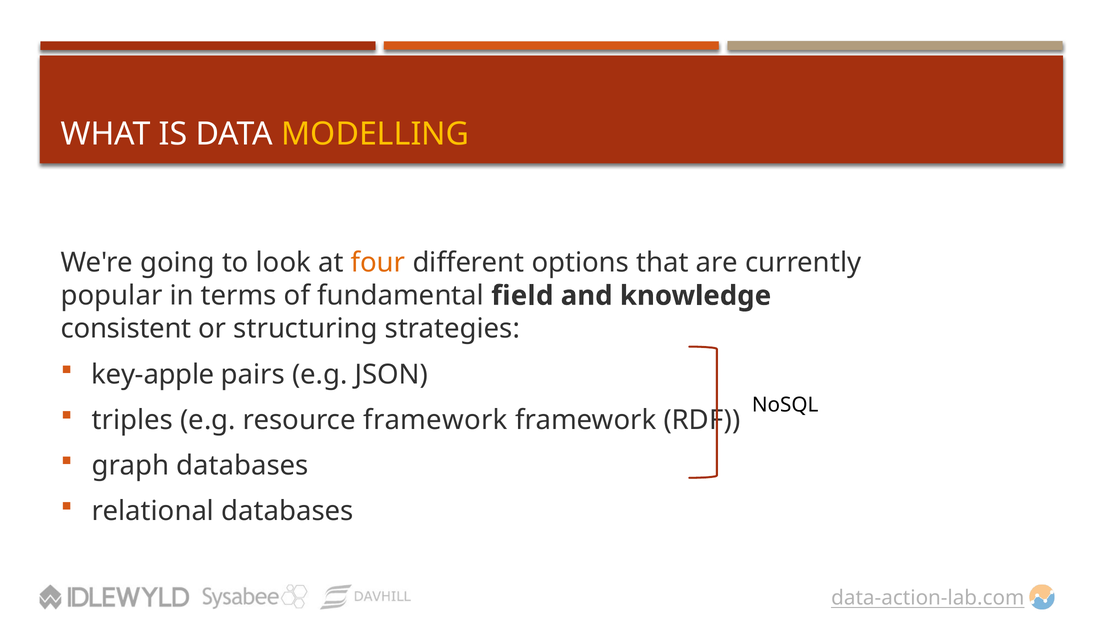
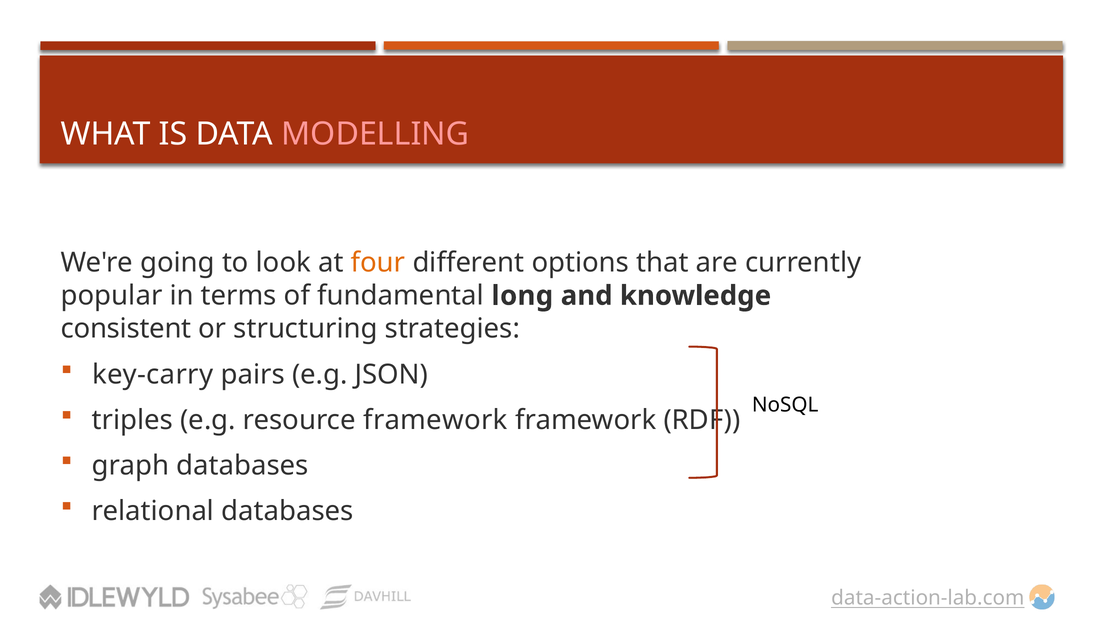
MODELLING colour: yellow -> pink
field: field -> long
key-apple: key-apple -> key-carry
